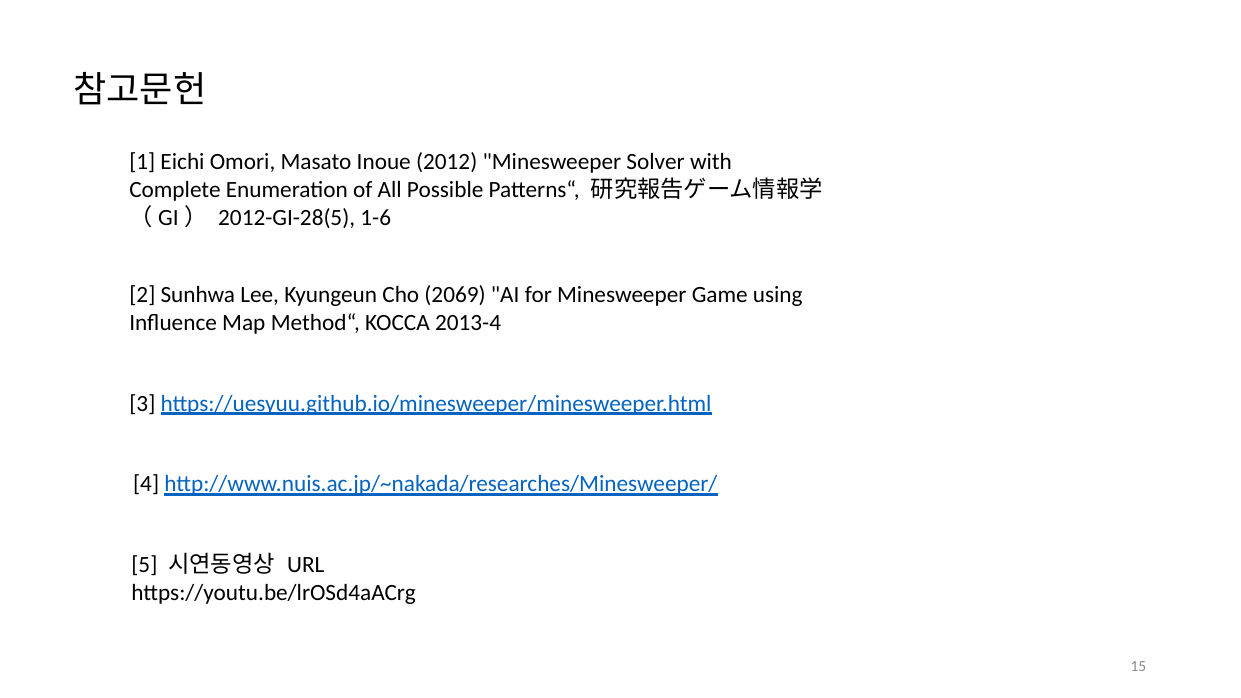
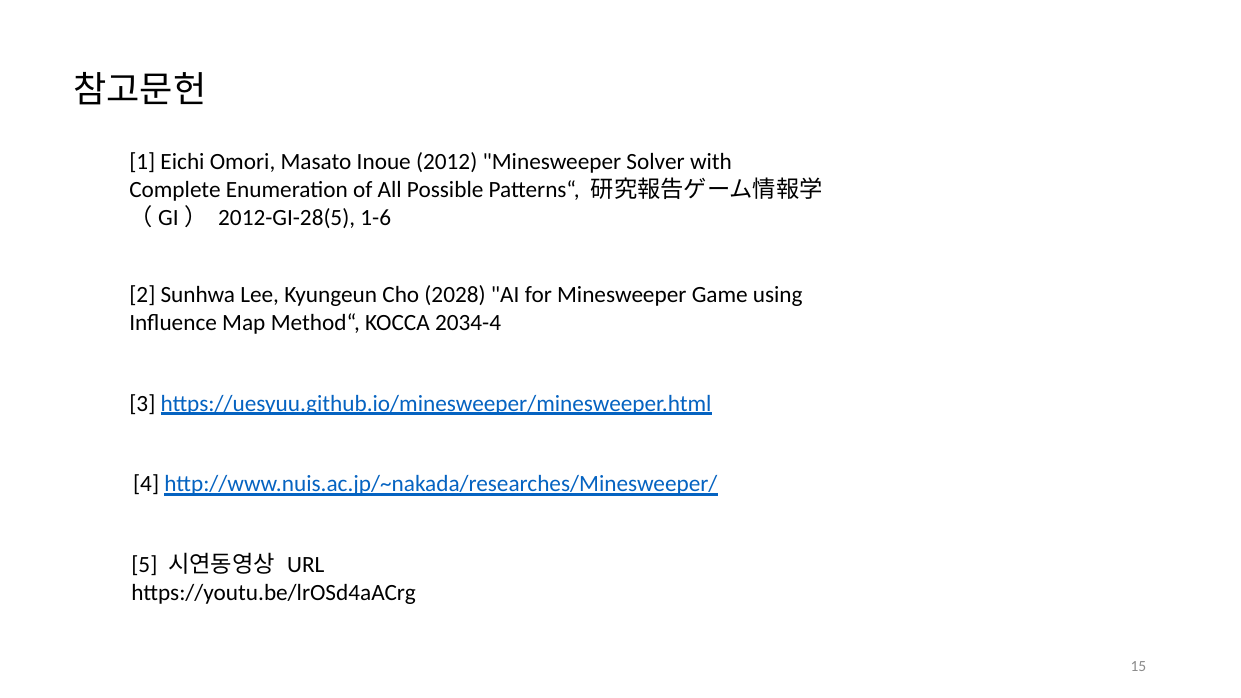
2069: 2069 -> 2028
2013-4: 2013-4 -> 2034-4
